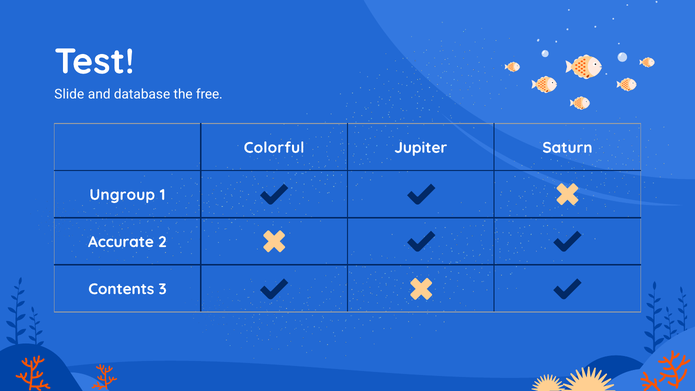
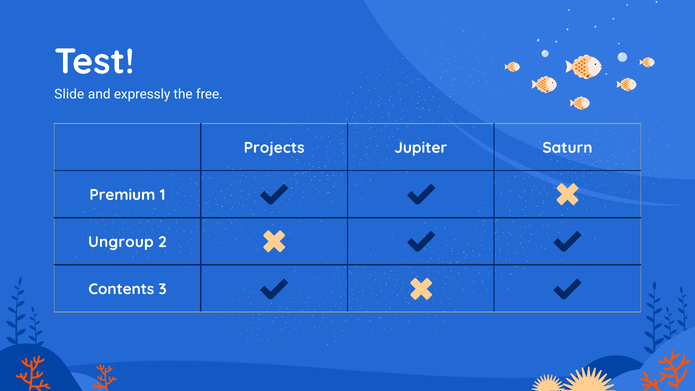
database: database -> expressly
Colorful: Colorful -> Projects
Ungroup: Ungroup -> Premium
Accurate: Accurate -> Ungroup
